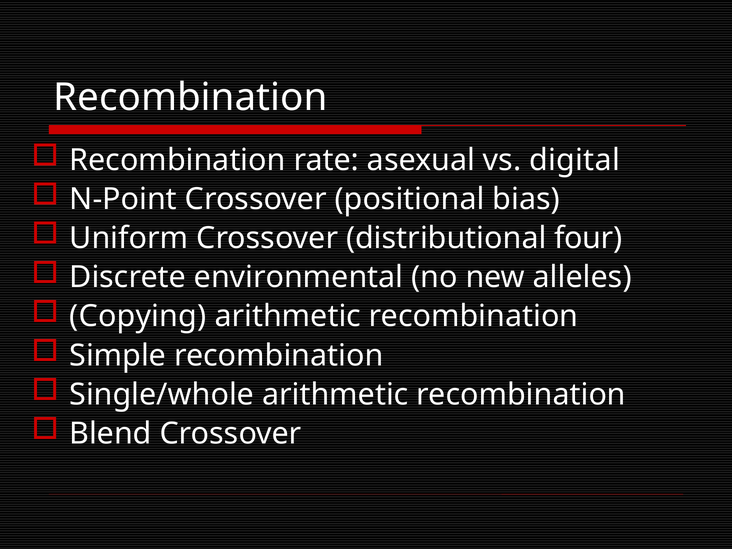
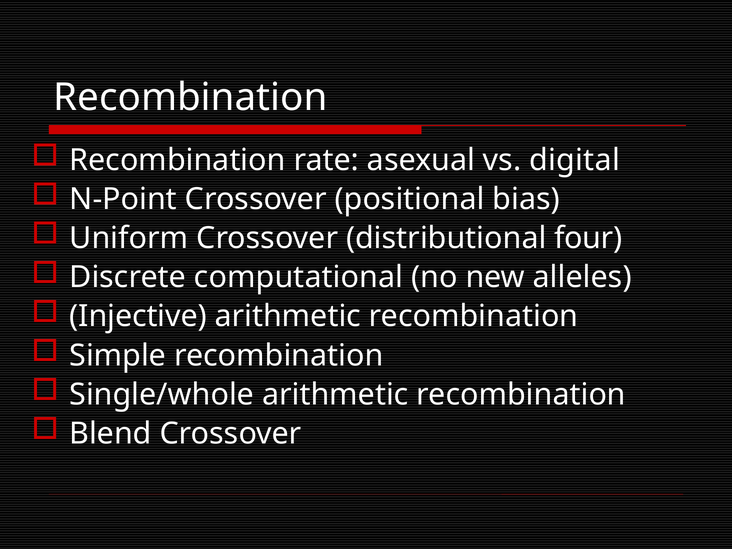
environmental: environmental -> computational
Copying: Copying -> Injective
